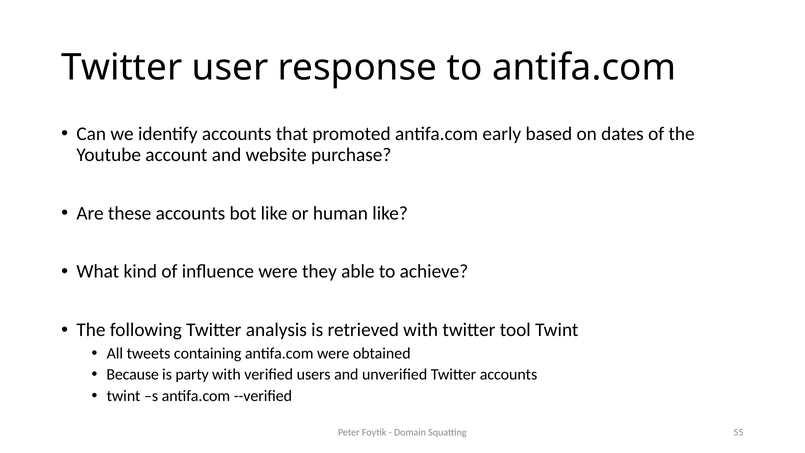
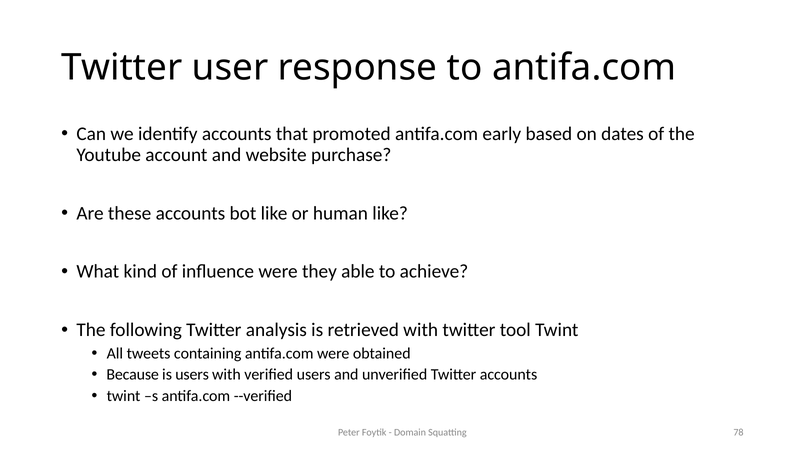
is party: party -> users
55: 55 -> 78
